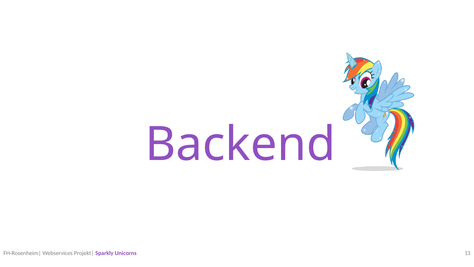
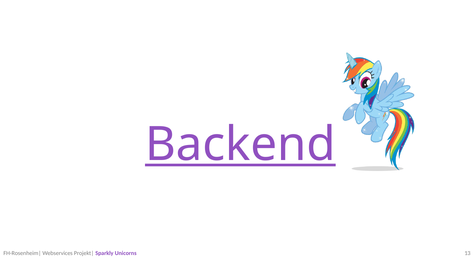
Backend underline: none -> present
